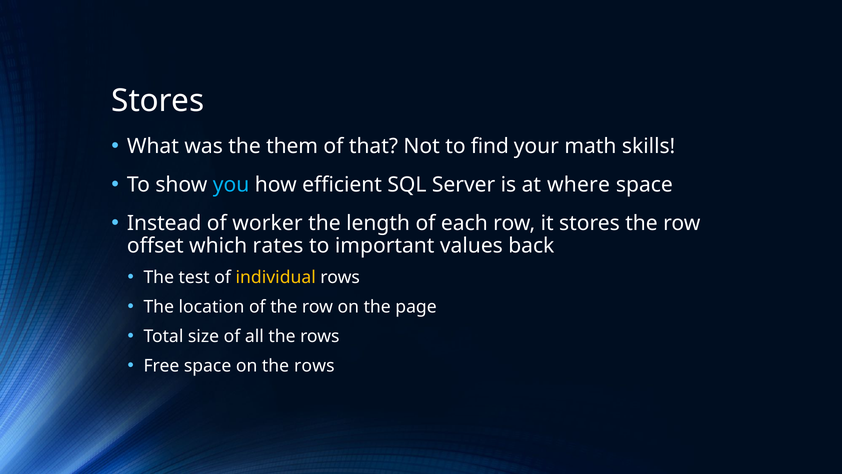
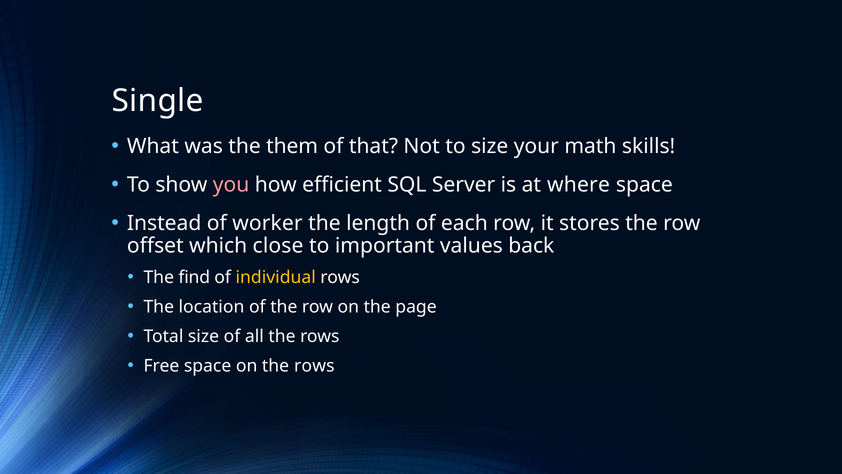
Stores at (158, 101): Stores -> Single
to find: find -> size
you colour: light blue -> pink
rates: rates -> close
test: test -> find
